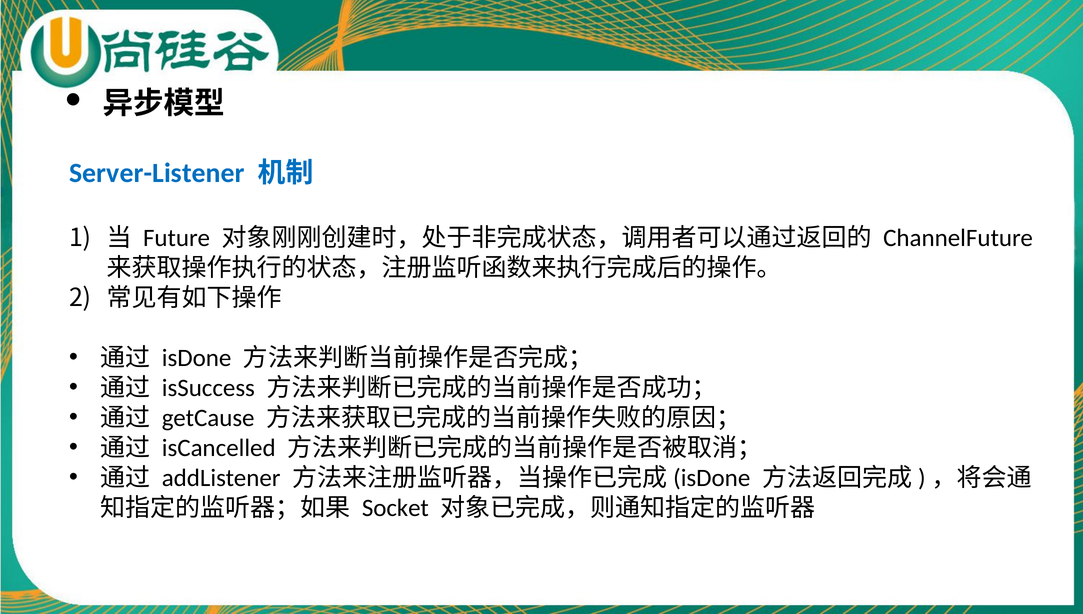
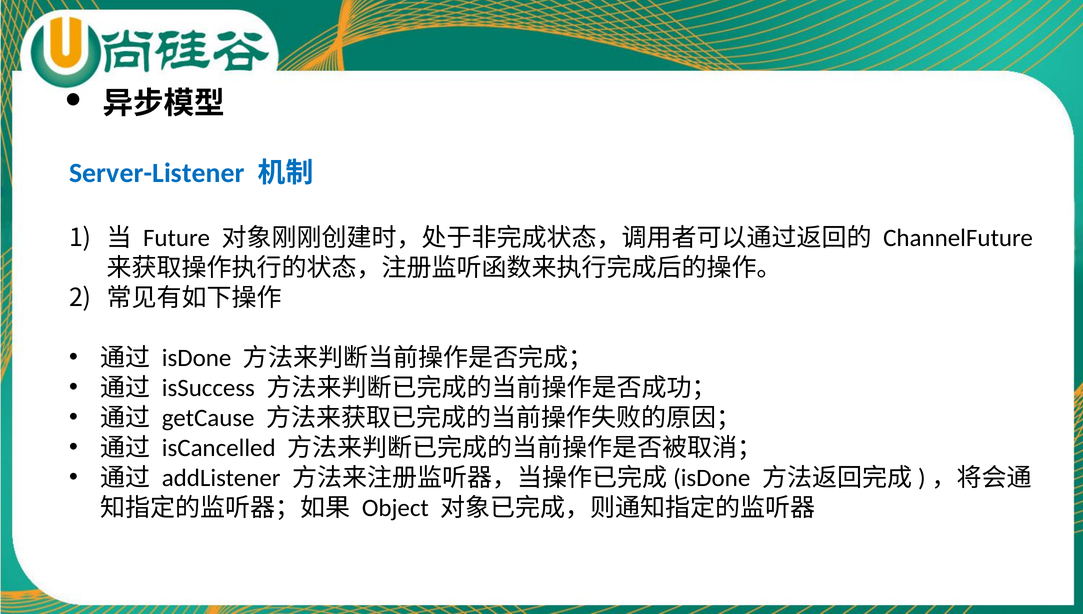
Socket: Socket -> Object
